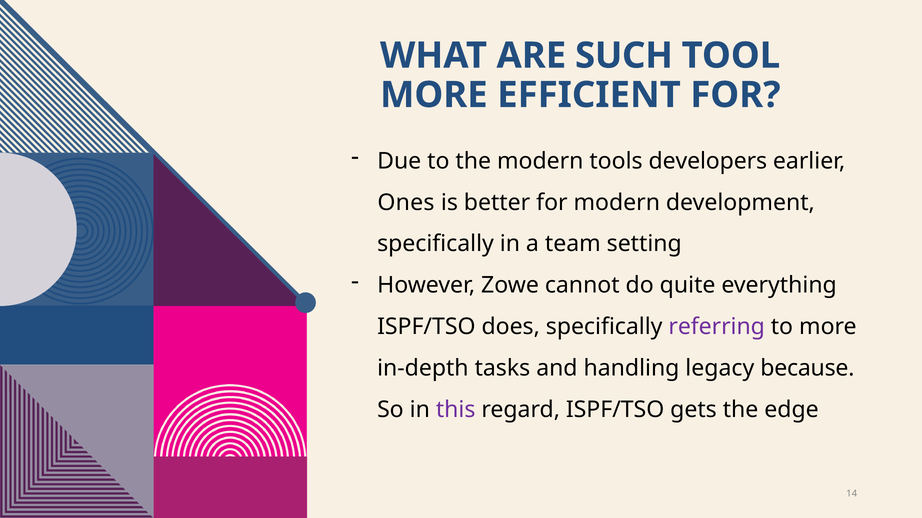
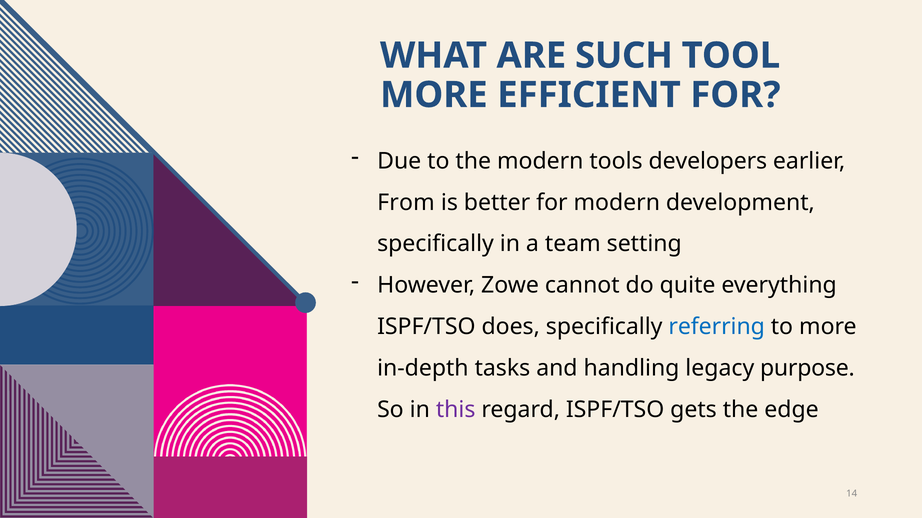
Ones: Ones -> From
referring colour: purple -> blue
because: because -> purpose
